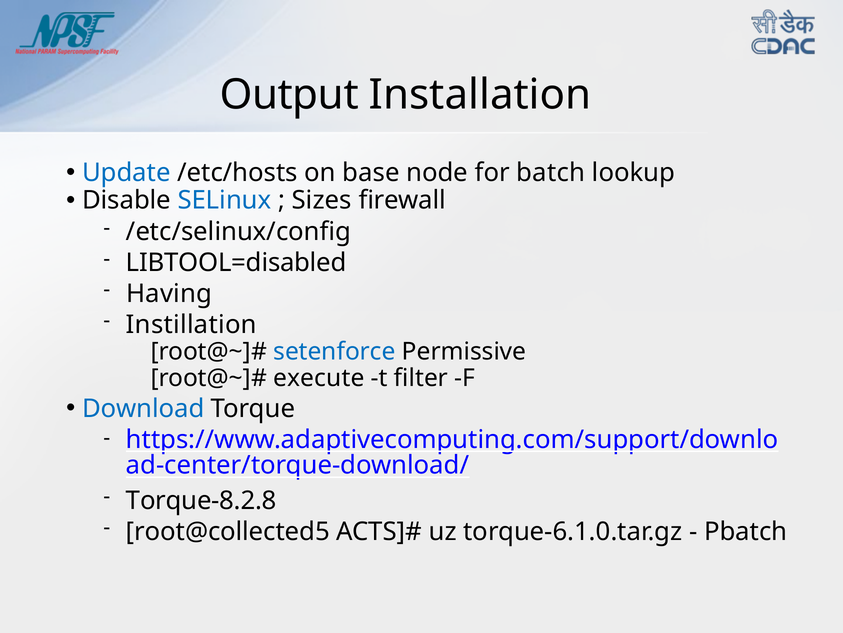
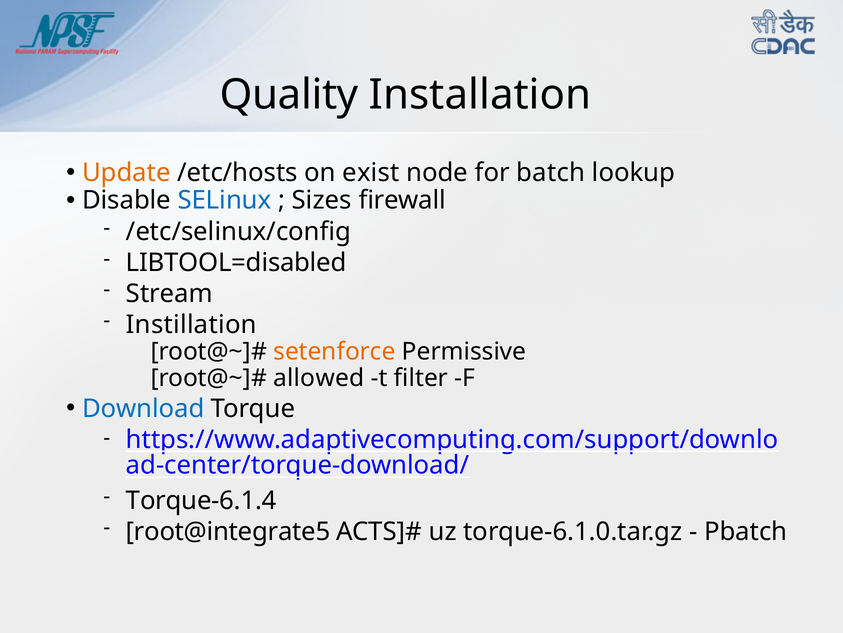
Output: Output -> Quality
Update colour: blue -> orange
base: base -> exist
Having: Having -> Stream
setenforce colour: blue -> orange
execute: execute -> allowed
Torque-8.2.8: Torque-8.2.8 -> Torque-6.1.4
root@collected5: root@collected5 -> root@integrate5
